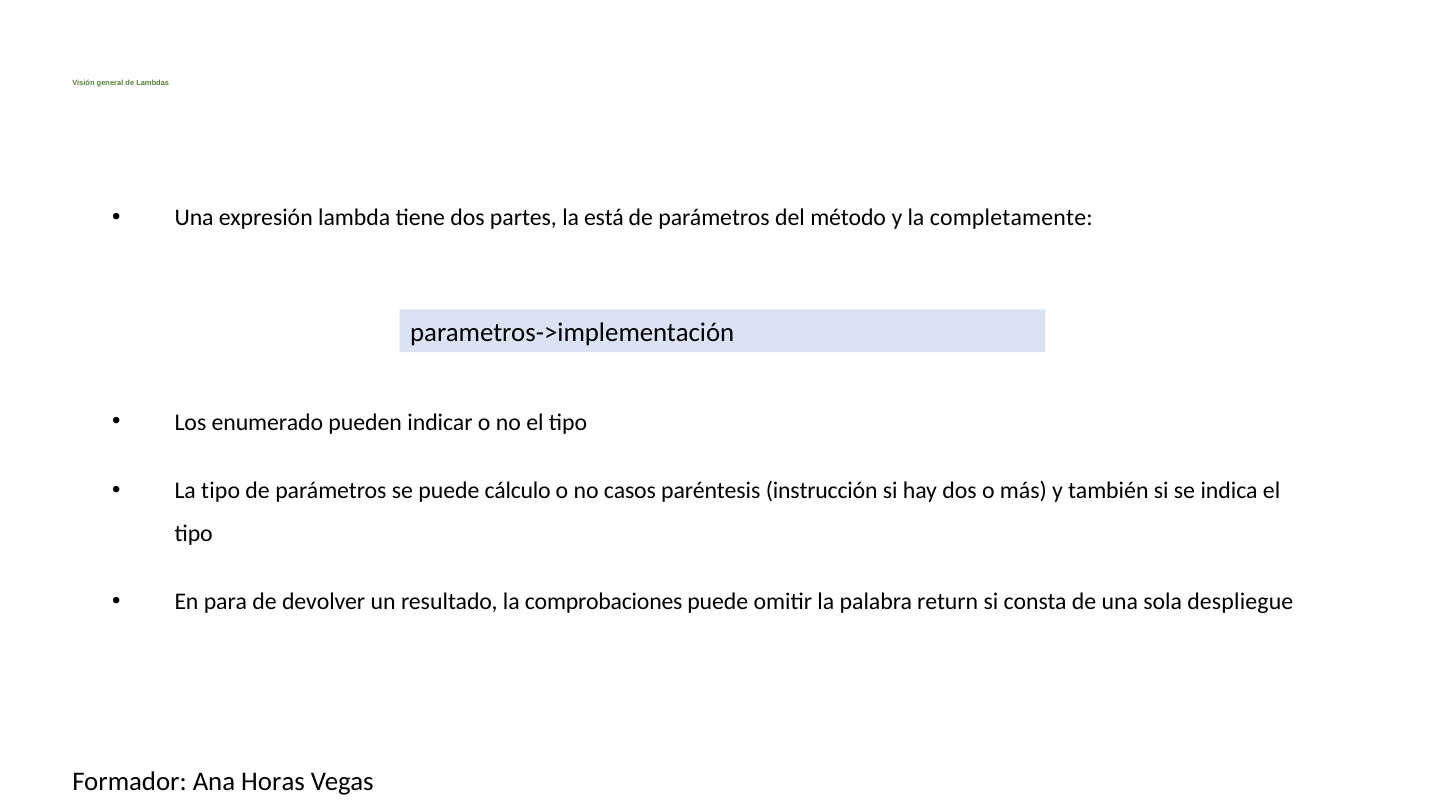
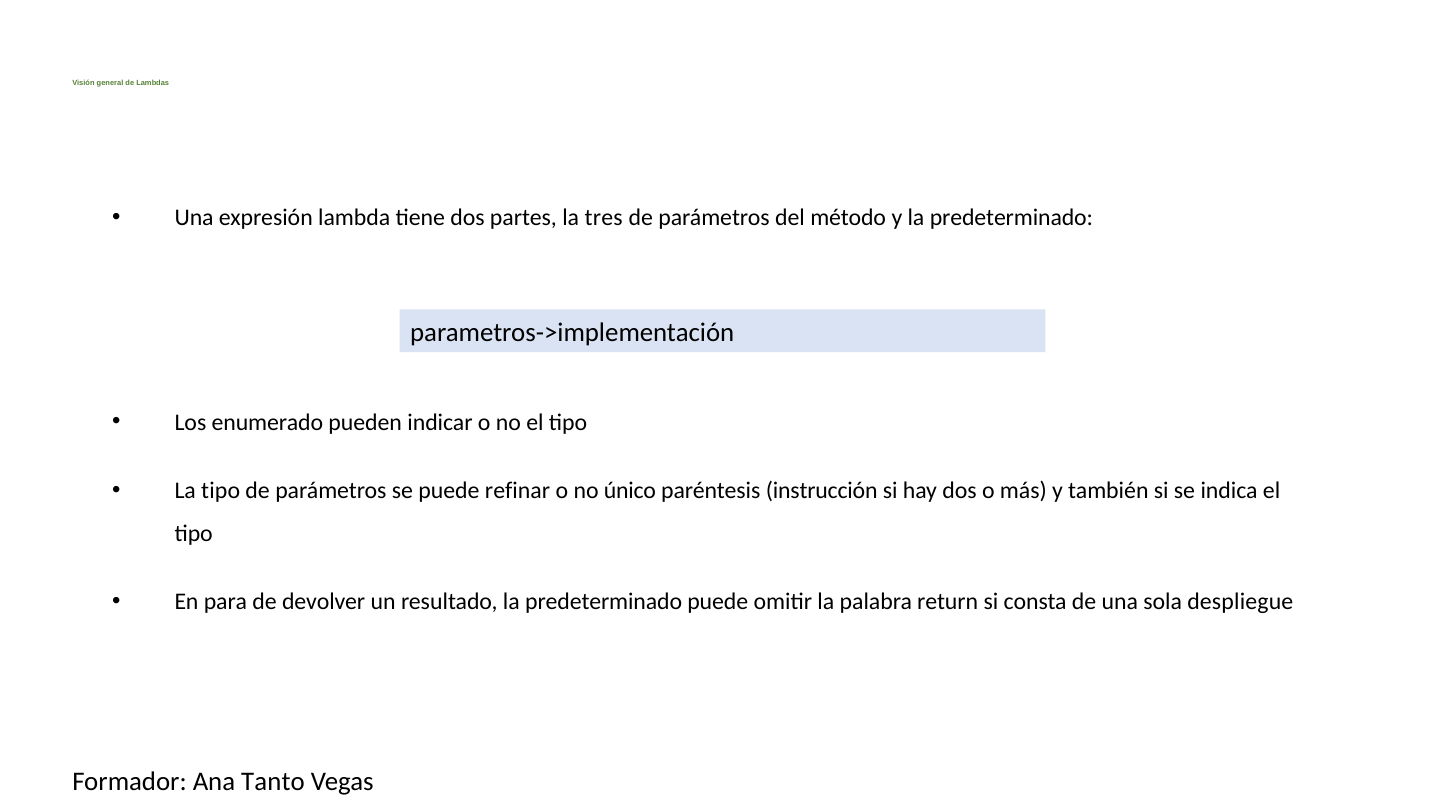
está: está -> tres
y la completamente: completamente -> predeterminado
cálculo: cálculo -> refinar
casos: casos -> único
resultado la comprobaciones: comprobaciones -> predeterminado
Horas: Horas -> Tanto
